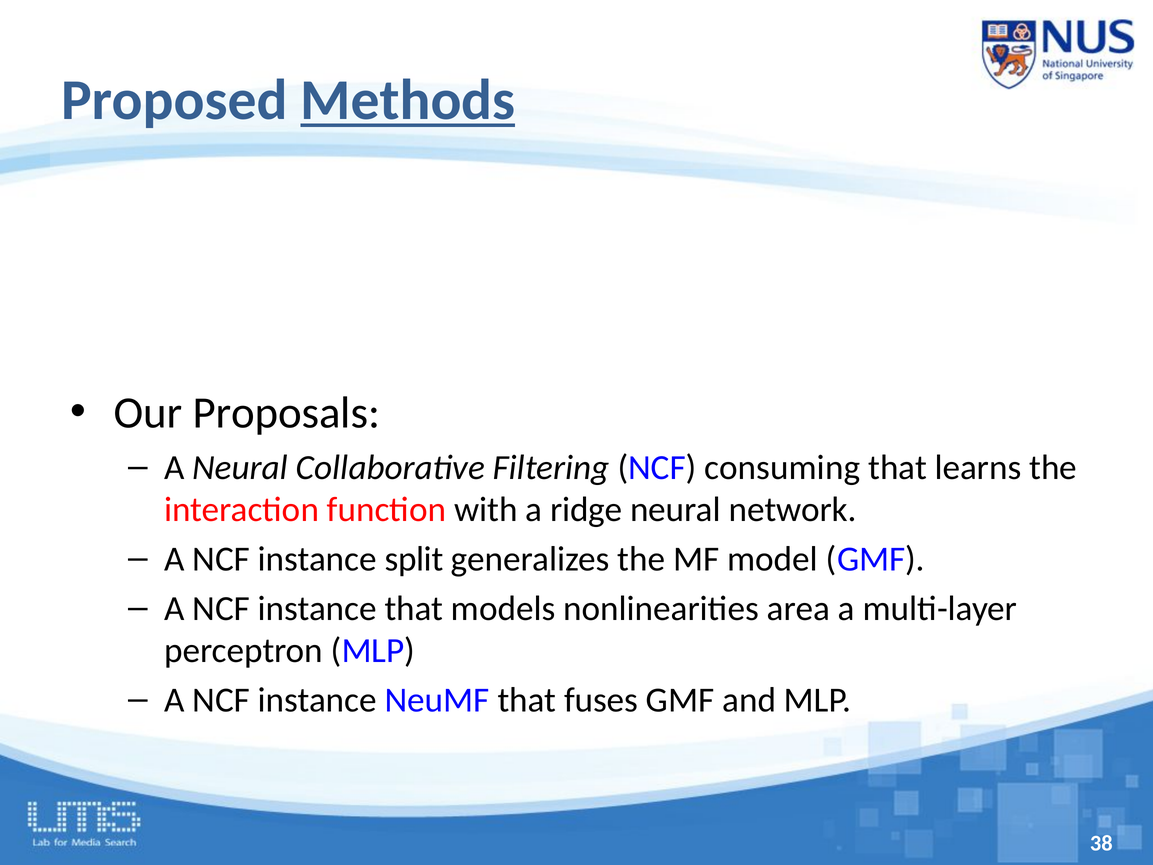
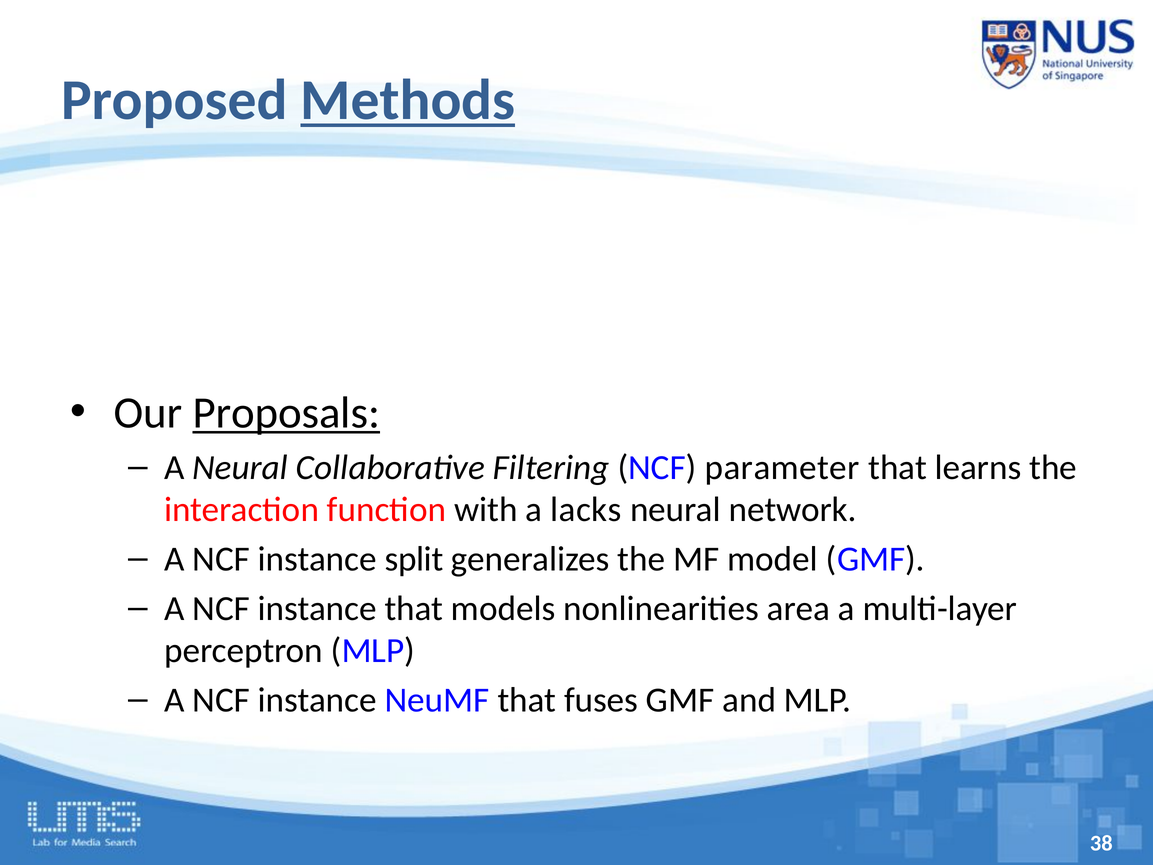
Proposals underline: none -> present
consuming: consuming -> parameter
ridge: ridge -> lacks
